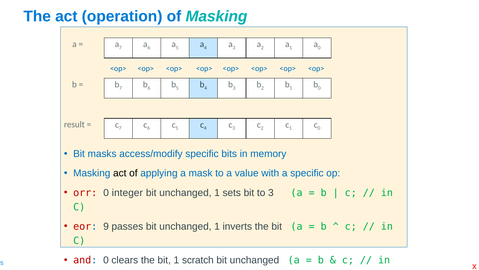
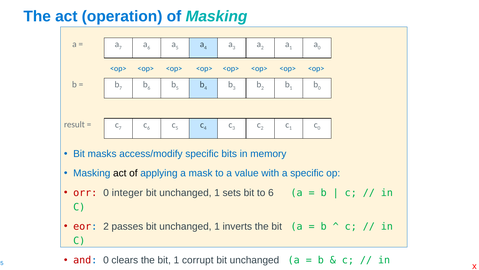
to 3: 3 -> 6
eor 9: 9 -> 2
scratch: scratch -> corrupt
